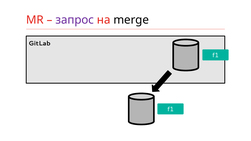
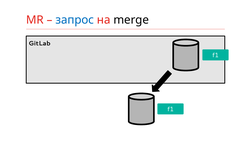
запрос colour: purple -> blue
